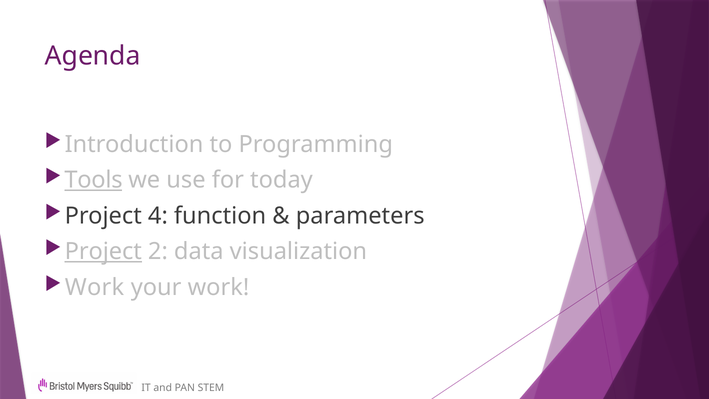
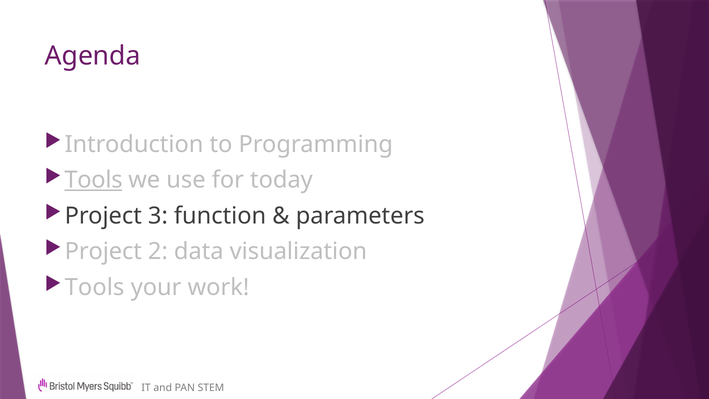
4: 4 -> 3
Project at (103, 251) underline: present -> none
Work at (94, 287): Work -> Tools
